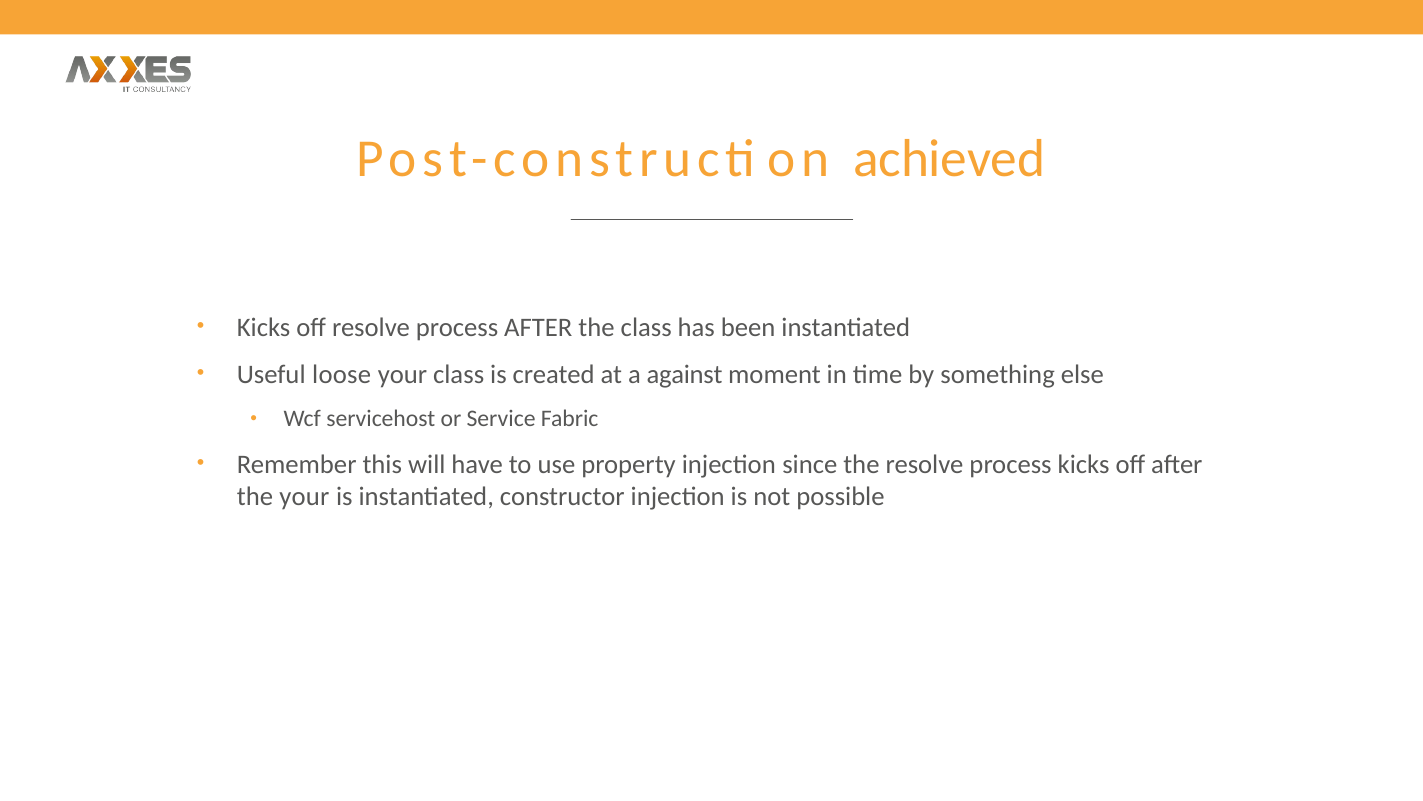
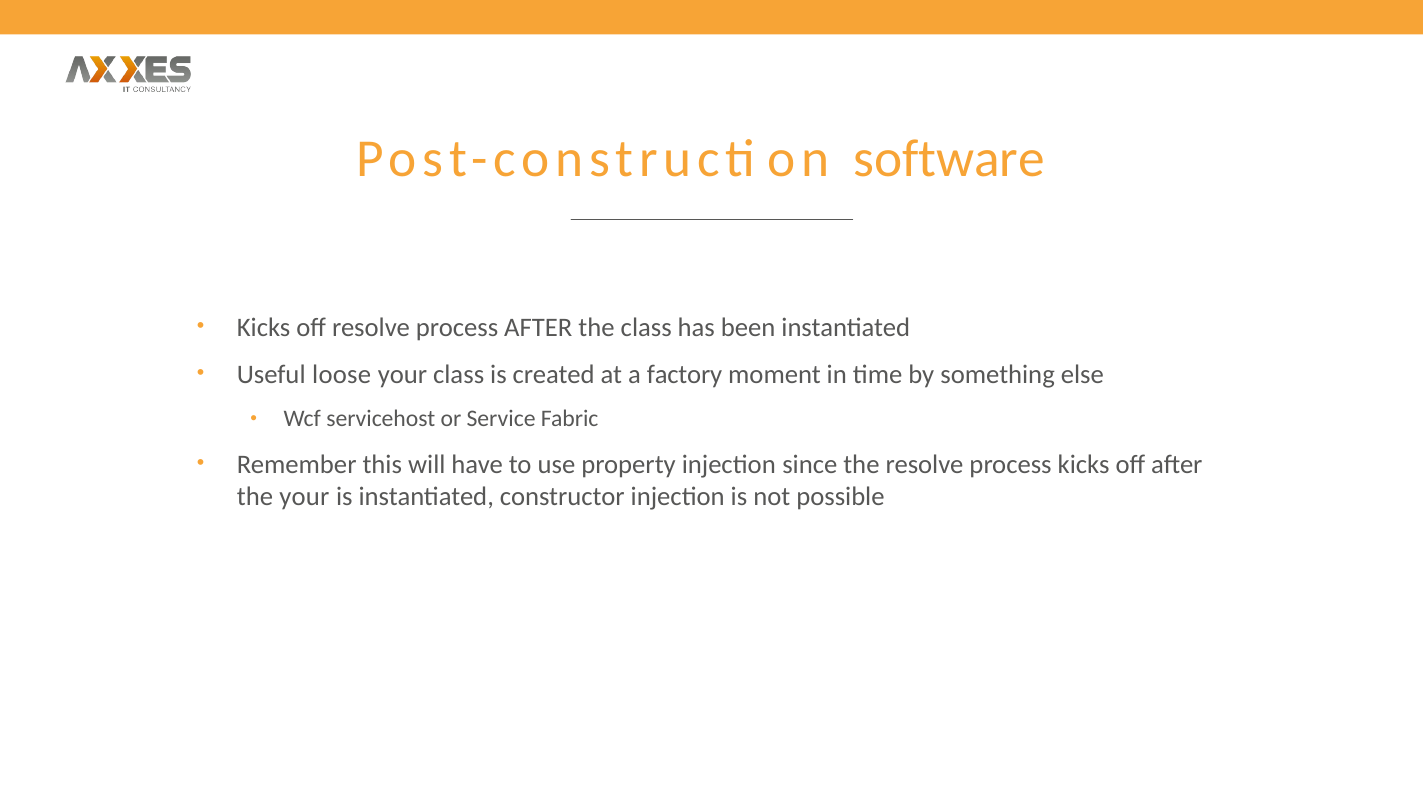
achieved: achieved -> software
against: against -> factory
